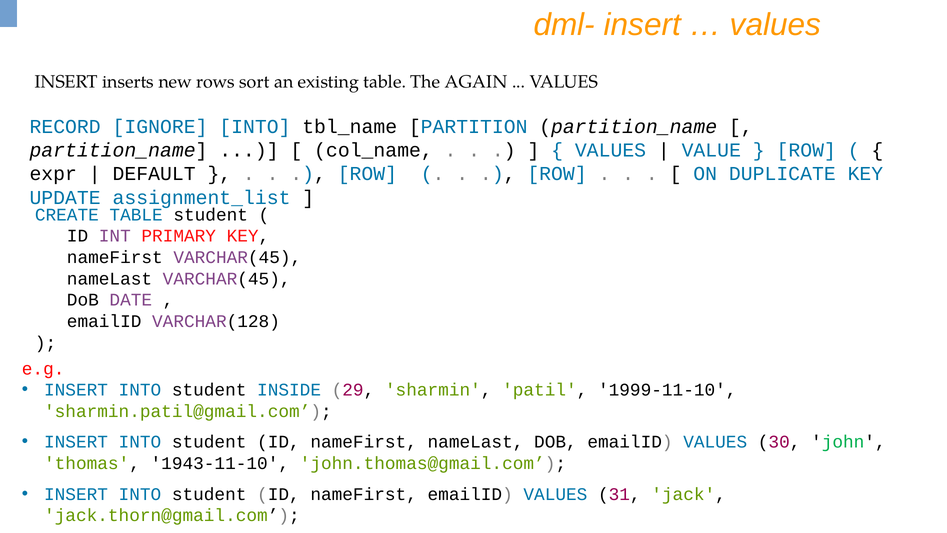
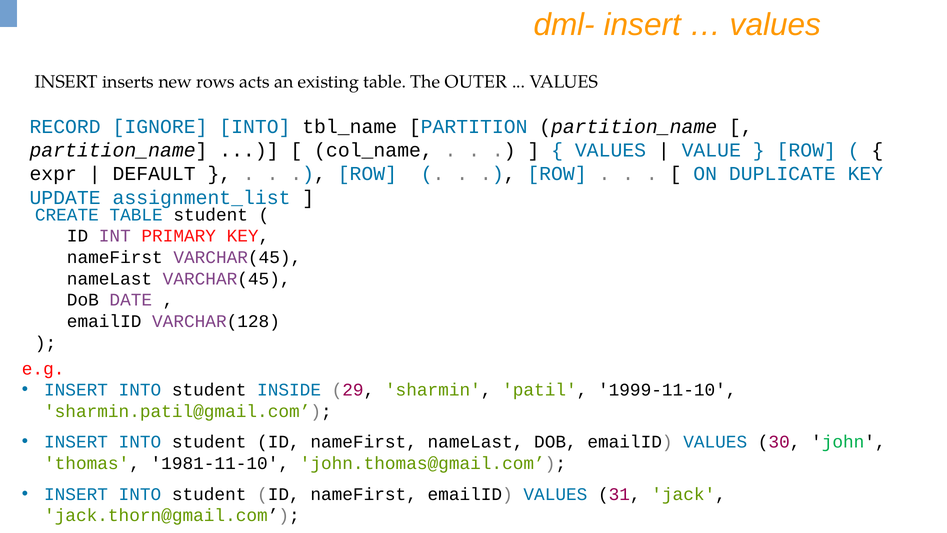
sort: sort -> acts
AGAIN: AGAIN -> OUTER
1943-11-10: 1943-11-10 -> 1981-11-10
